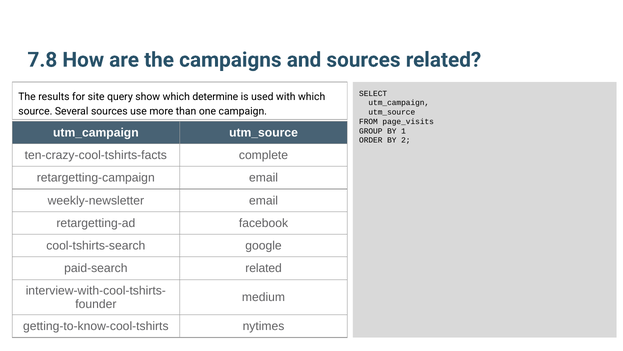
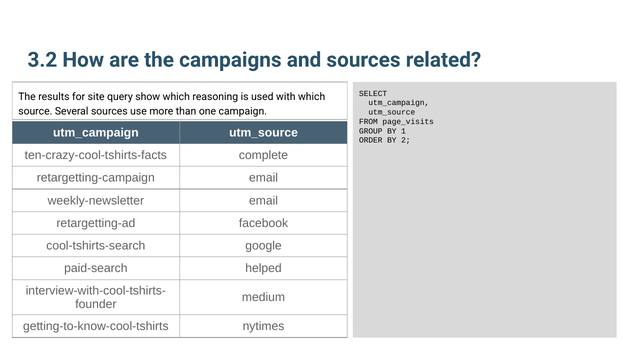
7.8: 7.8 -> 3.2
determine: determine -> reasoning
paid-search related: related -> helped
